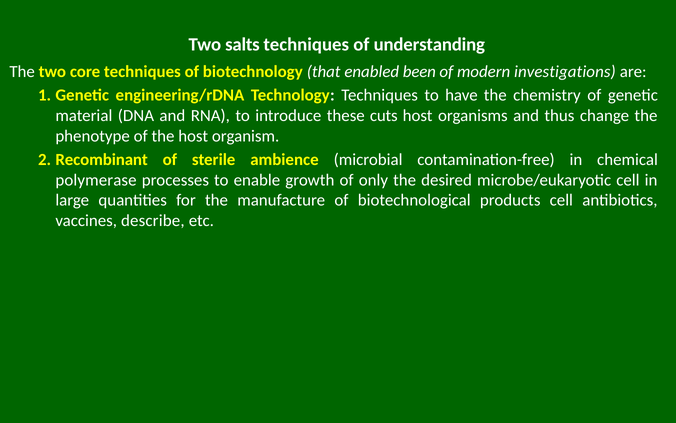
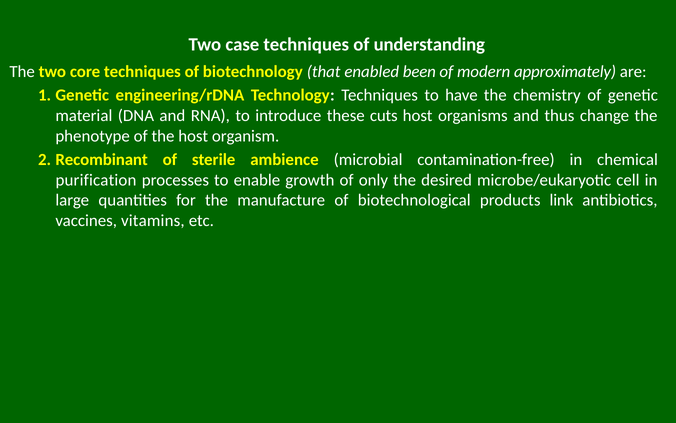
salts: salts -> case
investigations: investigations -> approximately
polymerase: polymerase -> purification
products cell: cell -> link
describe: describe -> vitamins
